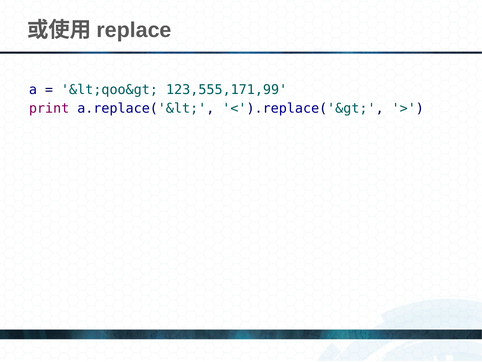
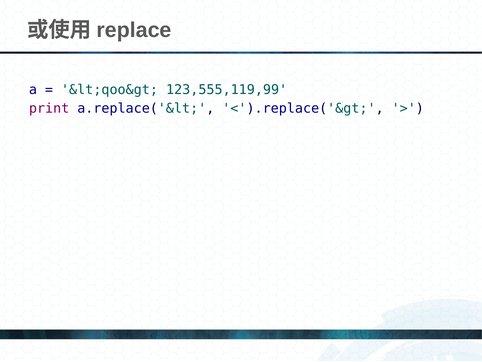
123,555,171,99: 123,555,171,99 -> 123,555,119,99
